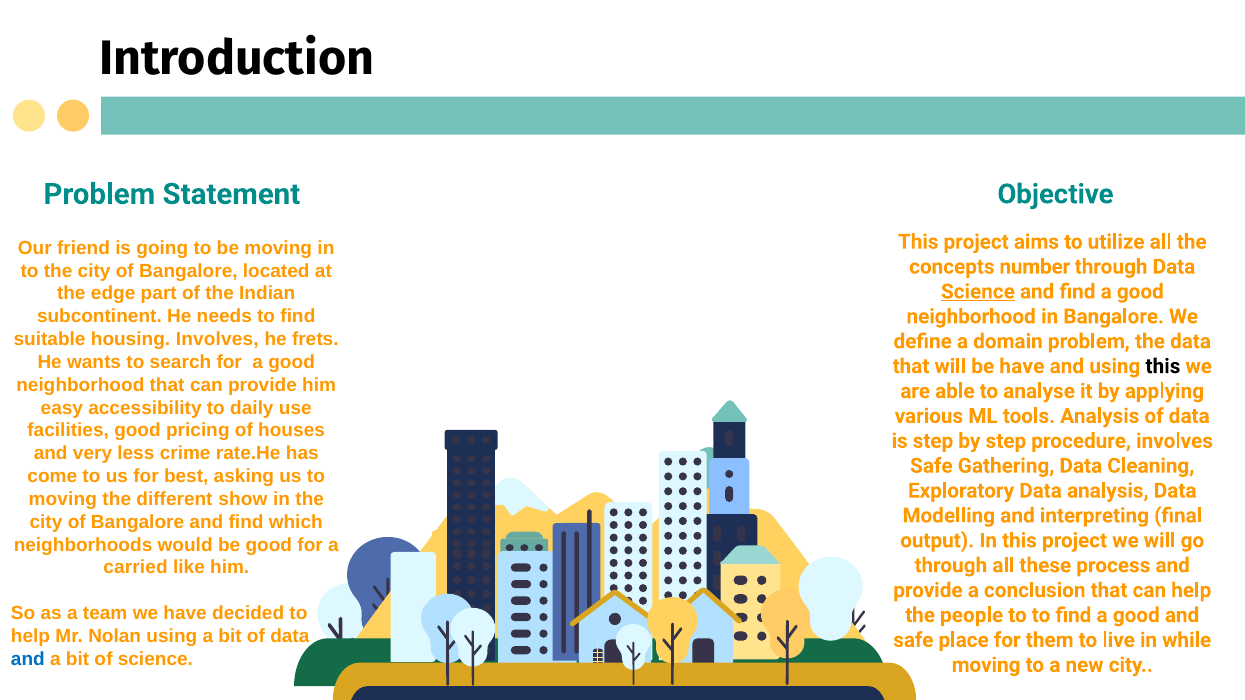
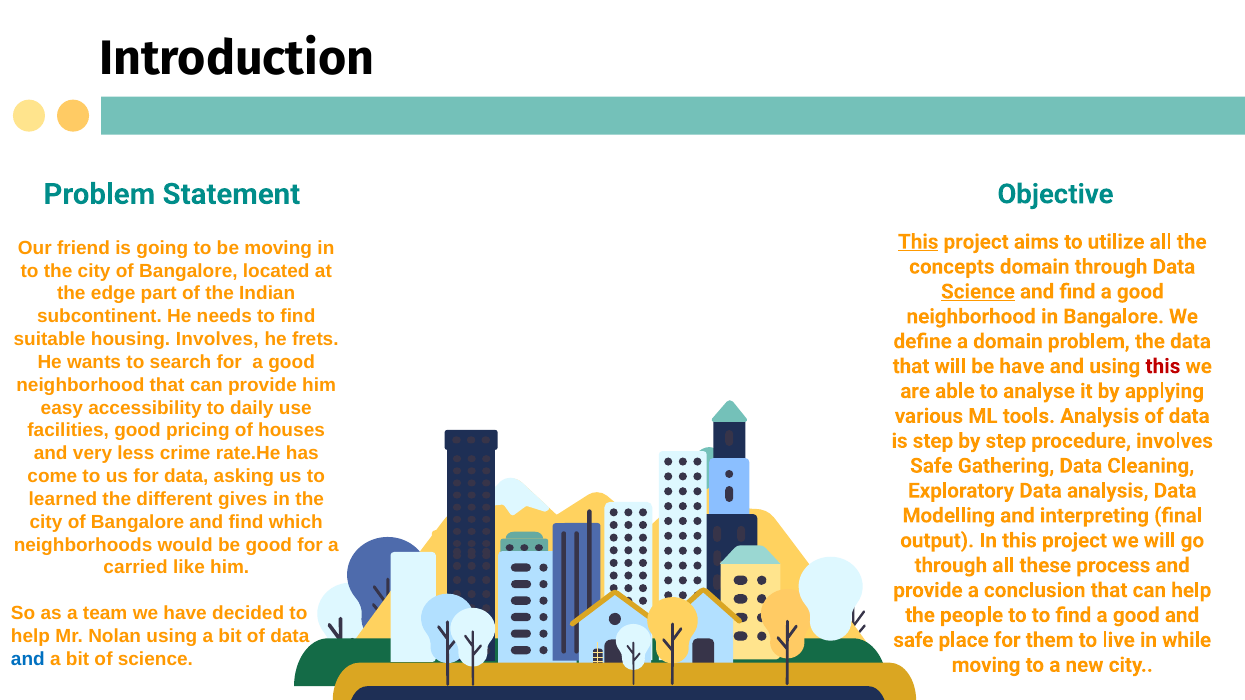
This at (918, 242) underline: none -> present
concepts number: number -> domain
this at (1163, 366) colour: black -> red
for best: best -> data
moving at (63, 499): moving -> learned
show: show -> gives
